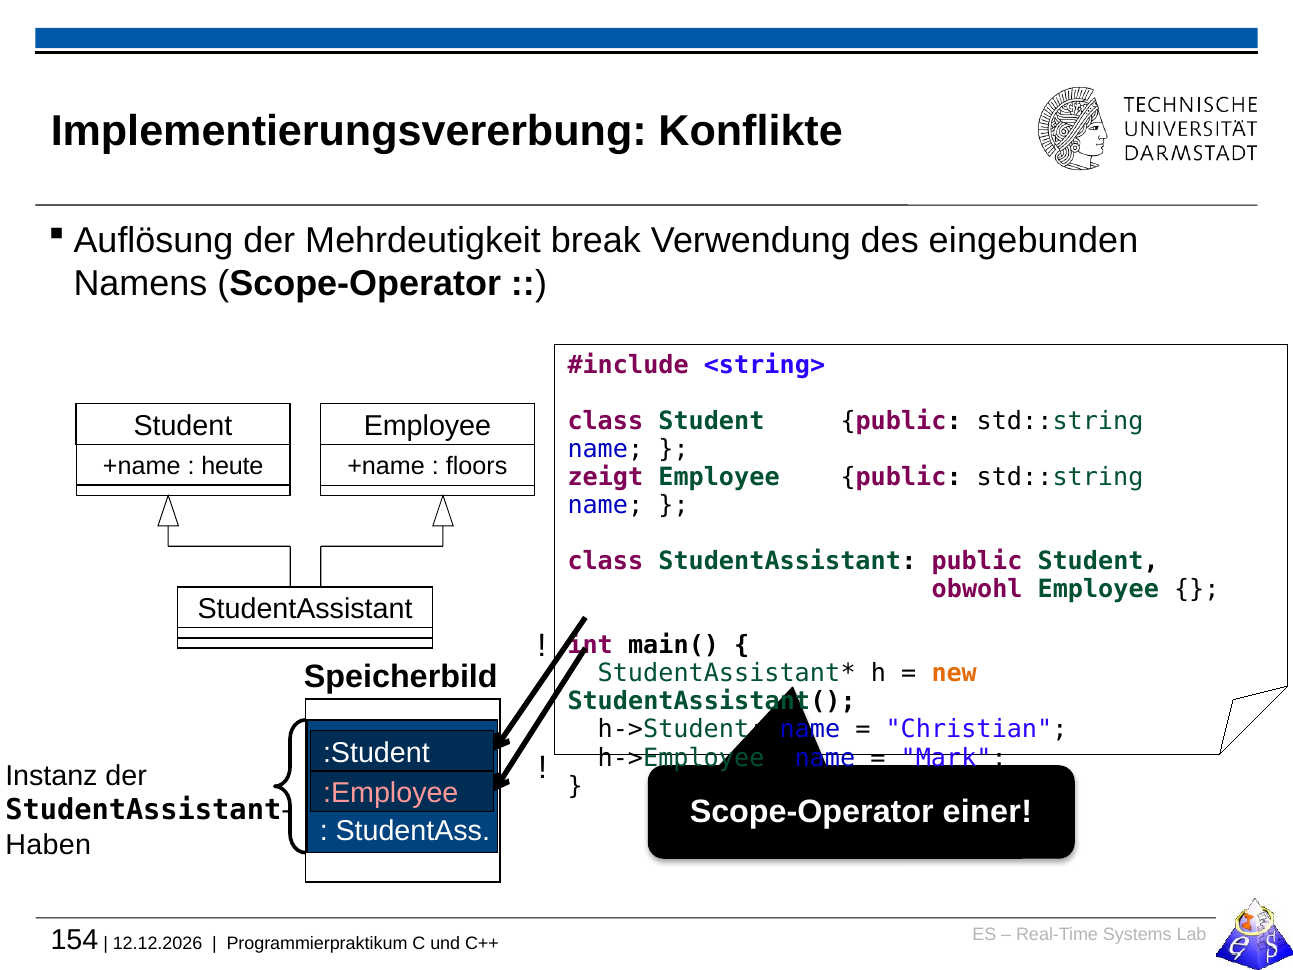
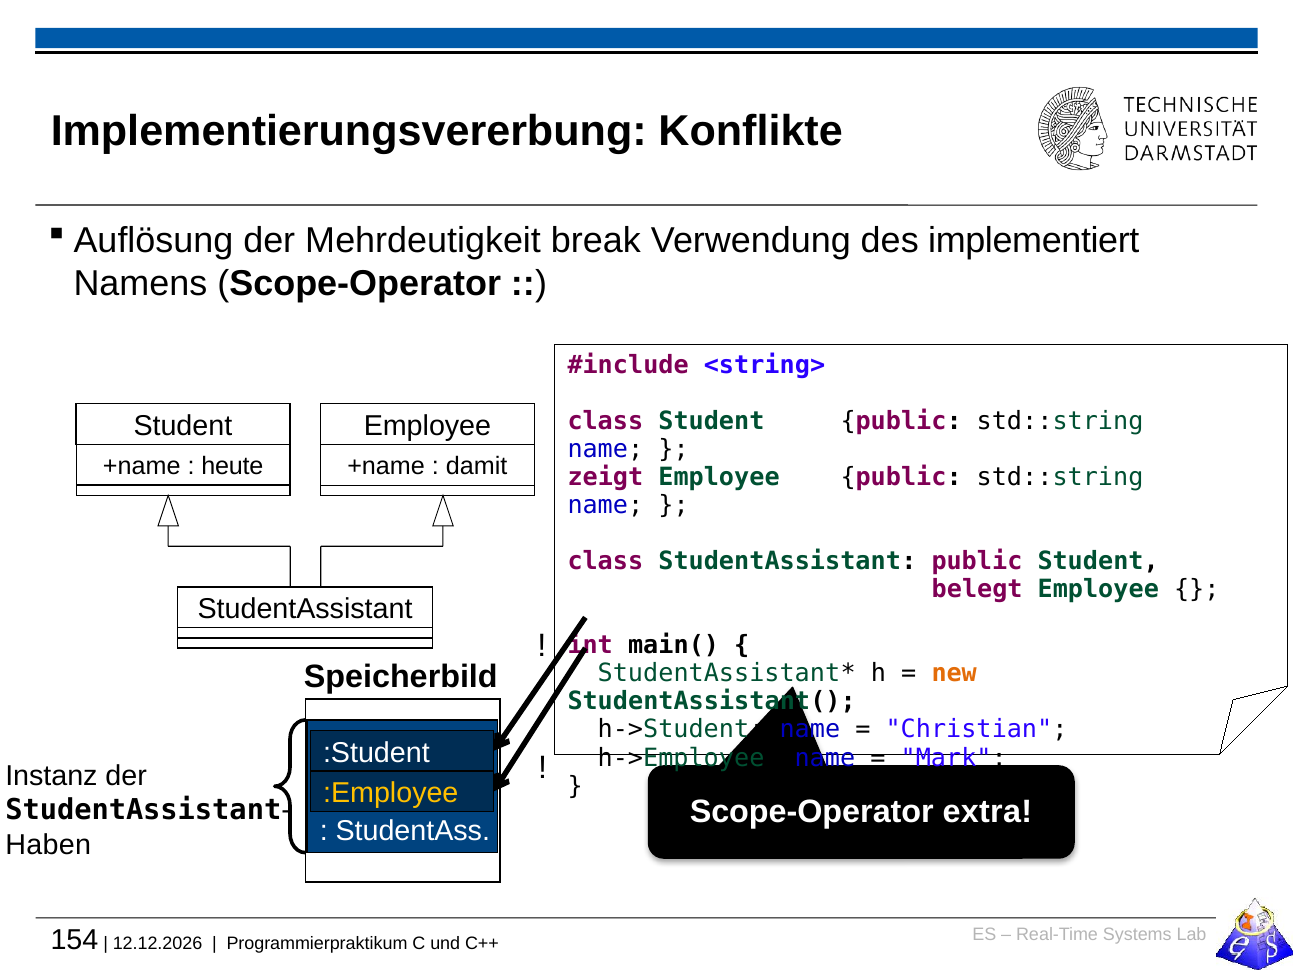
eingebunden: eingebunden -> implementiert
floors: floors -> damit
obwohl: obwohl -> belegt
:Employee colour: pink -> yellow
einer: einer -> extra
